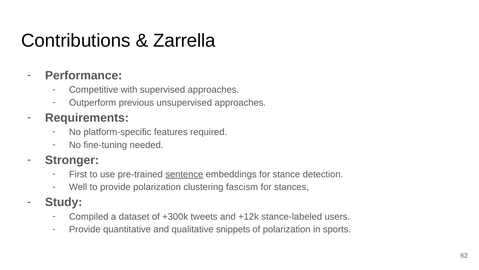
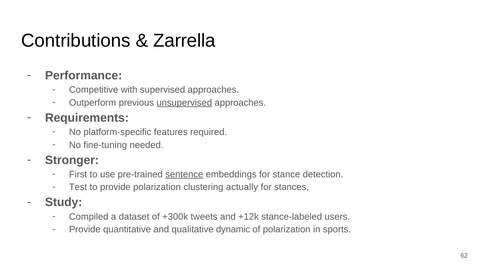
unsupervised underline: none -> present
Well: Well -> Test
fascism: fascism -> actually
snippets: snippets -> dynamic
